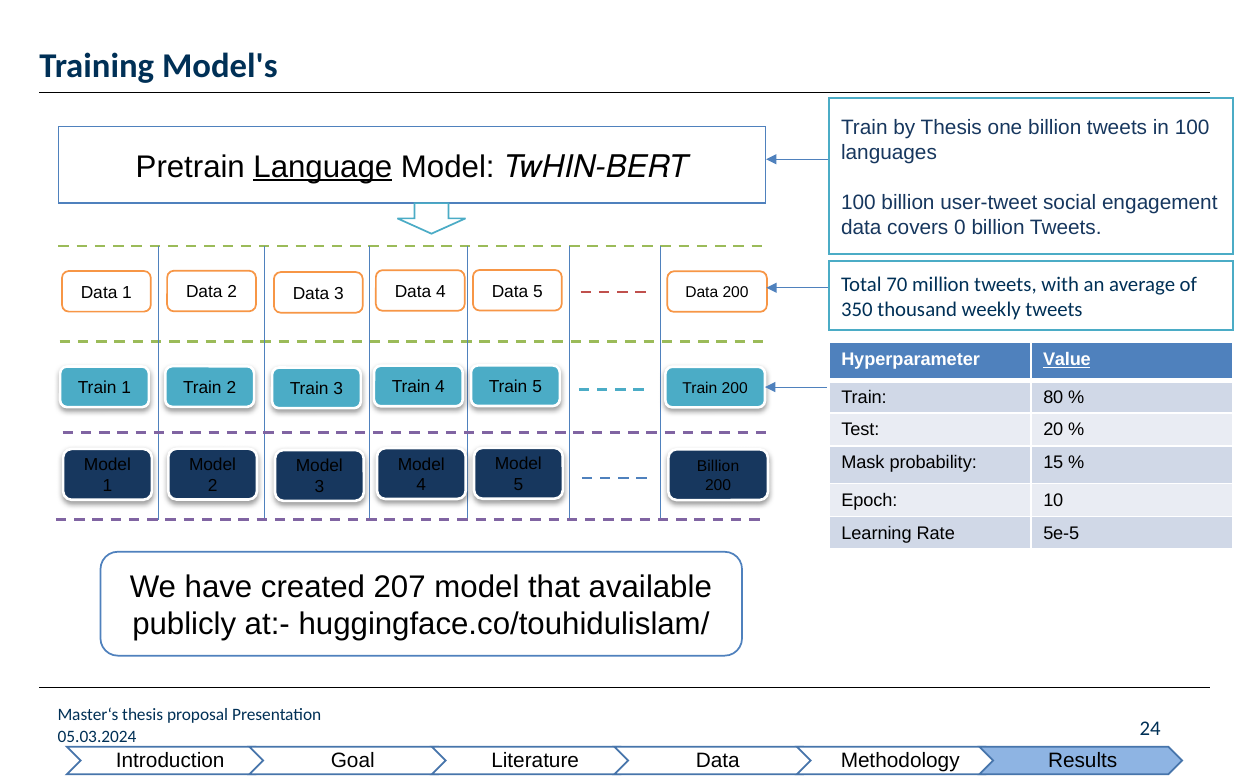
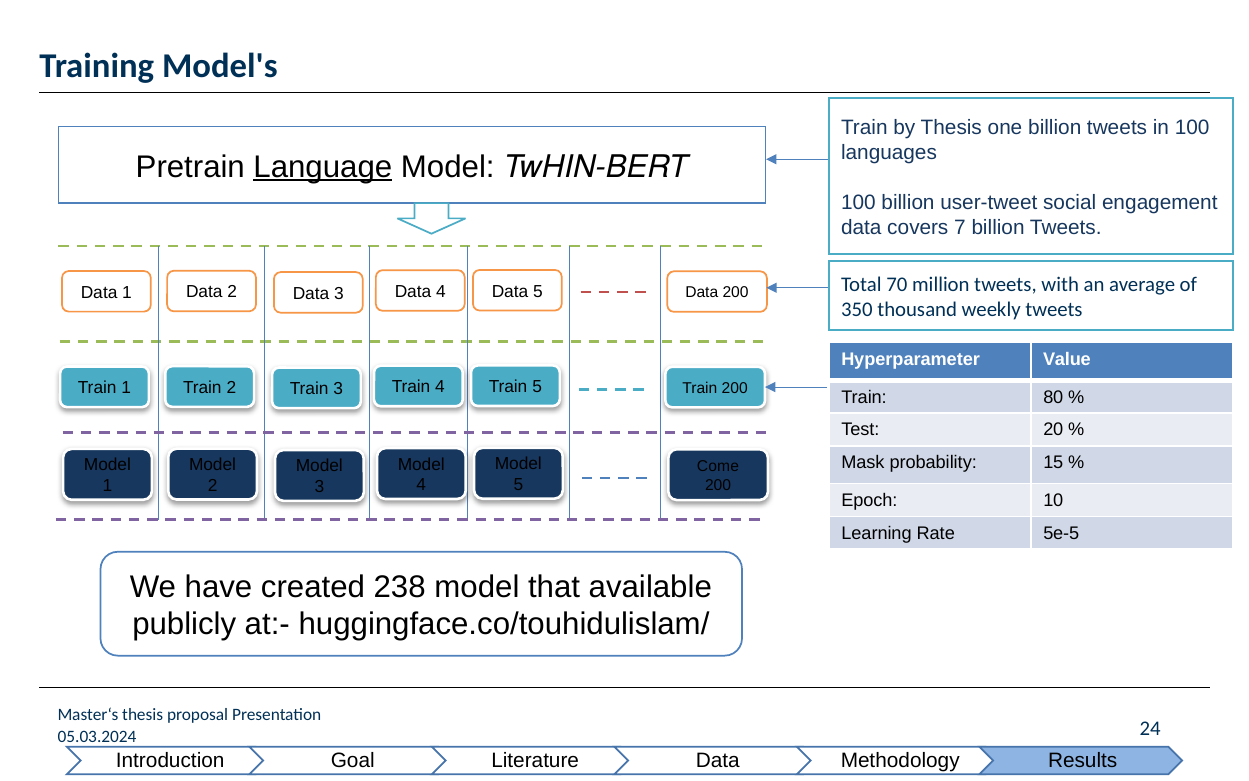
0: 0 -> 7
Value underline: present -> none
Billion at (718, 466): Billion -> Come
207: 207 -> 238
